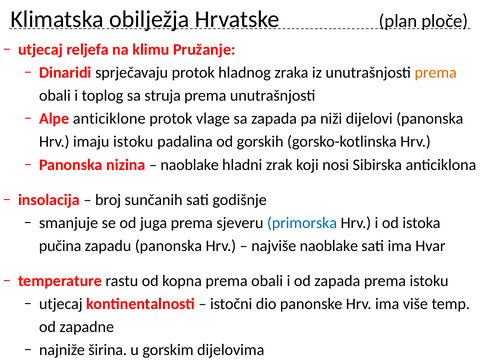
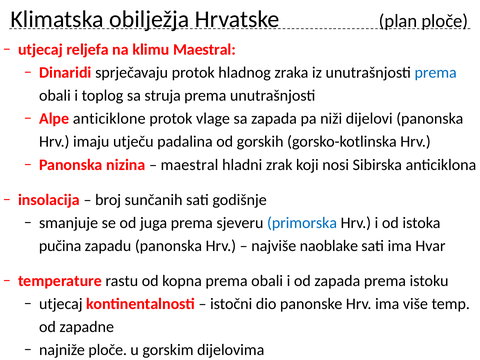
klimu Pružanje: Pružanje -> Maestral
prema at (436, 73) colour: orange -> blue
imaju istoku: istoku -> utječu
naoblake at (190, 165): naoblake -> maestral
najniže širina: širina -> ploče
